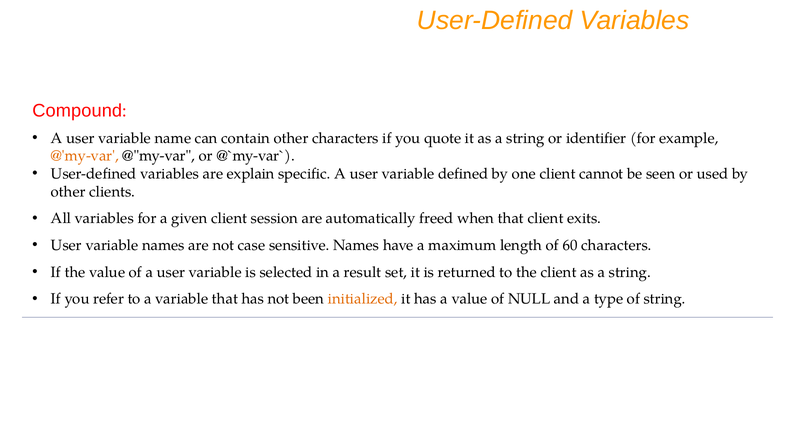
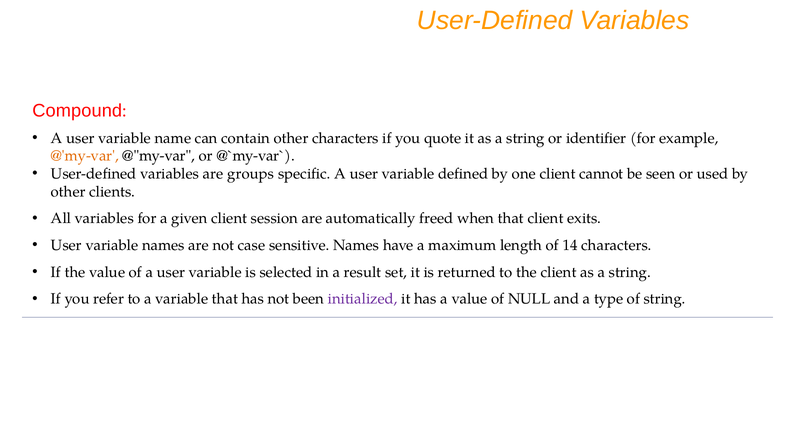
explain: explain -> groups
60: 60 -> 14
initialized colour: orange -> purple
